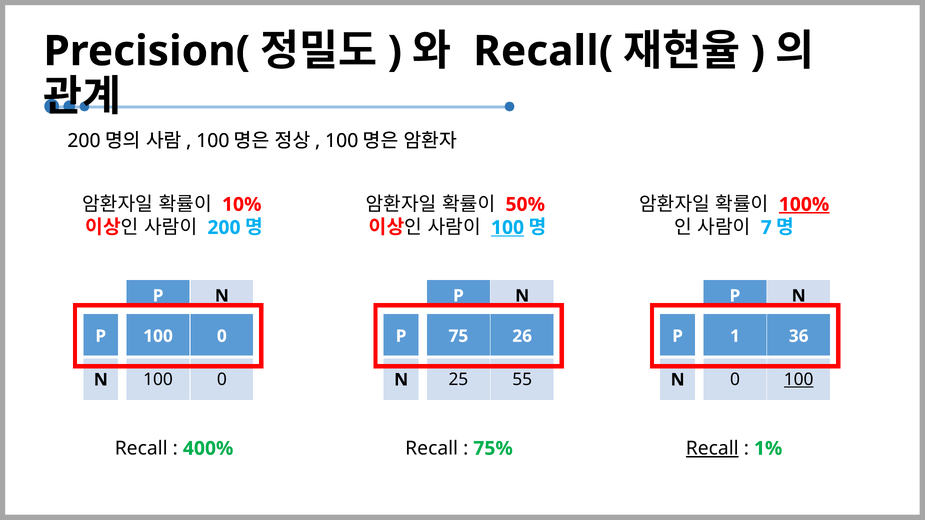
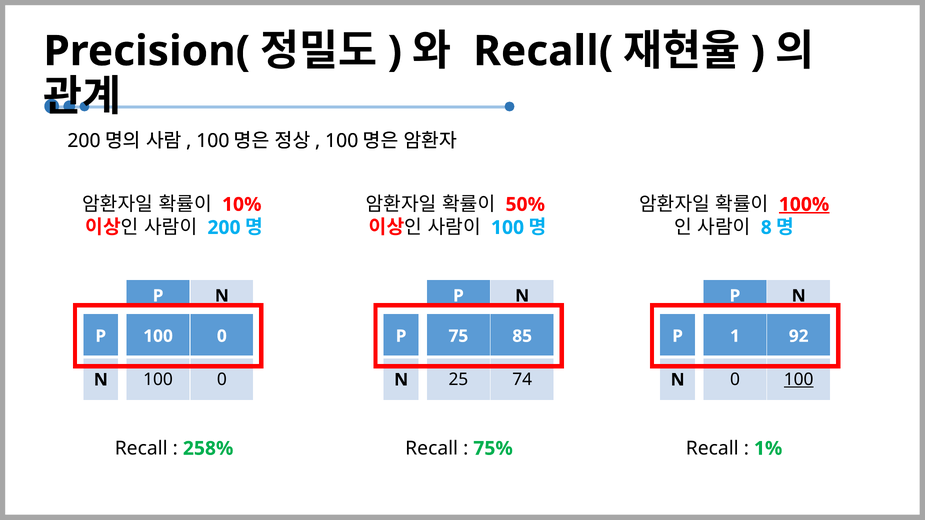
100 at (508, 228) underline: present -> none
7: 7 -> 8
26: 26 -> 85
36: 36 -> 92
55: 55 -> 74
400%: 400% -> 258%
Recall at (712, 449) underline: present -> none
